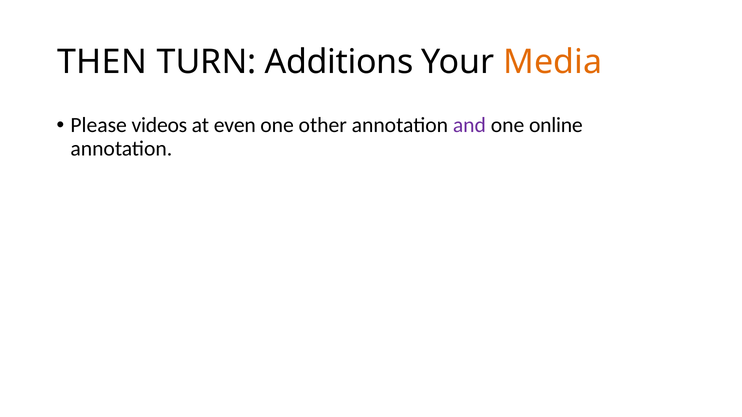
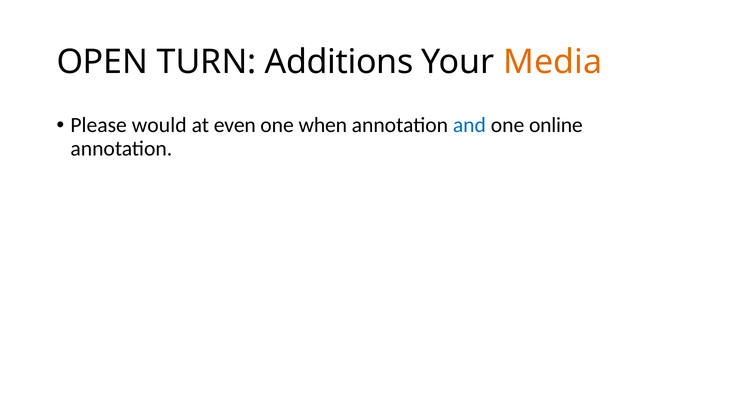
THEN: THEN -> OPEN
videos: videos -> would
other: other -> when
and colour: purple -> blue
